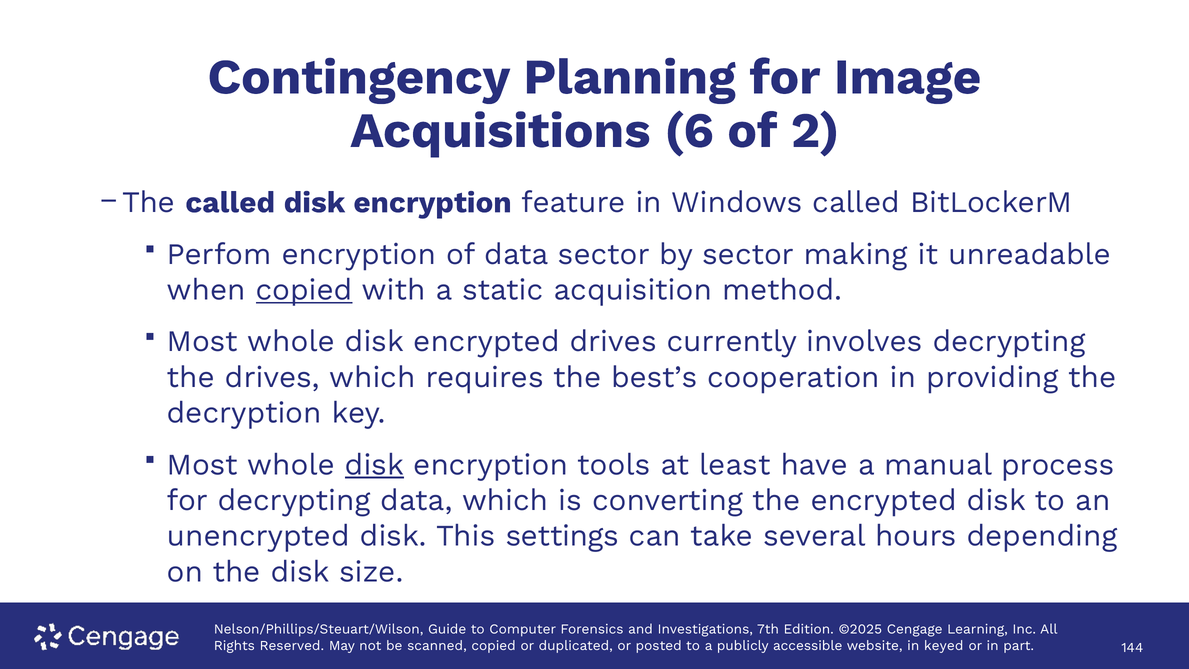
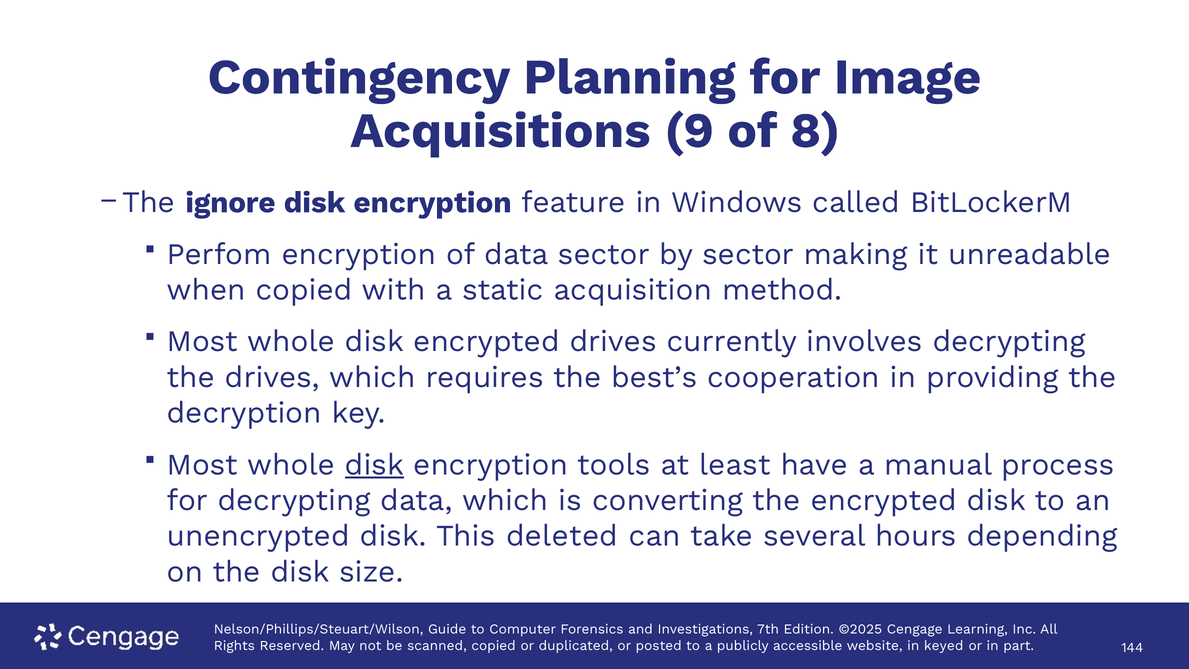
6: 6 -> 9
2: 2 -> 8
The called: called -> ignore
copied at (304, 290) underline: present -> none
settings: settings -> deleted
